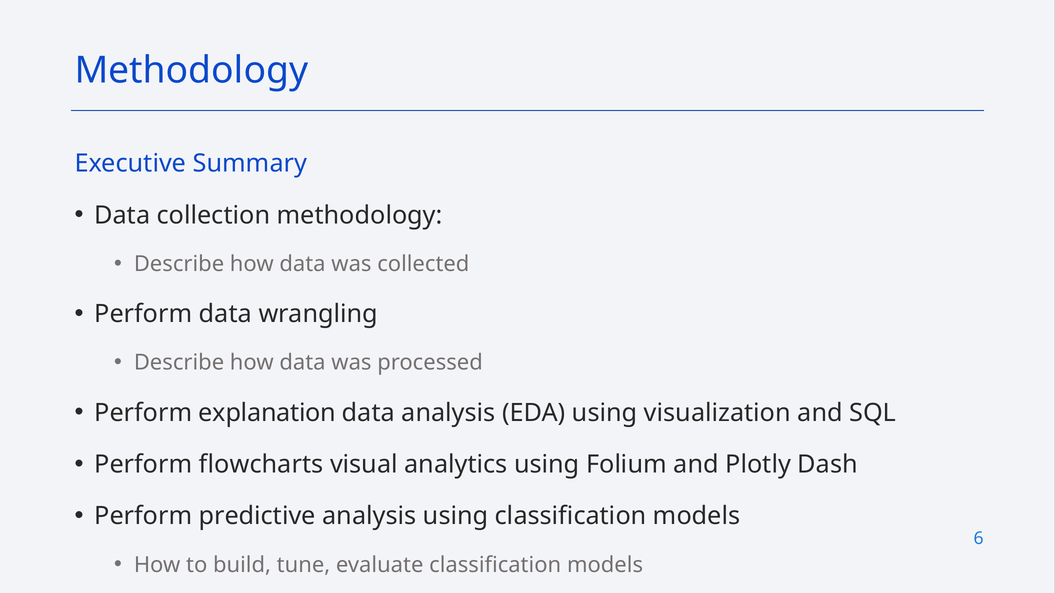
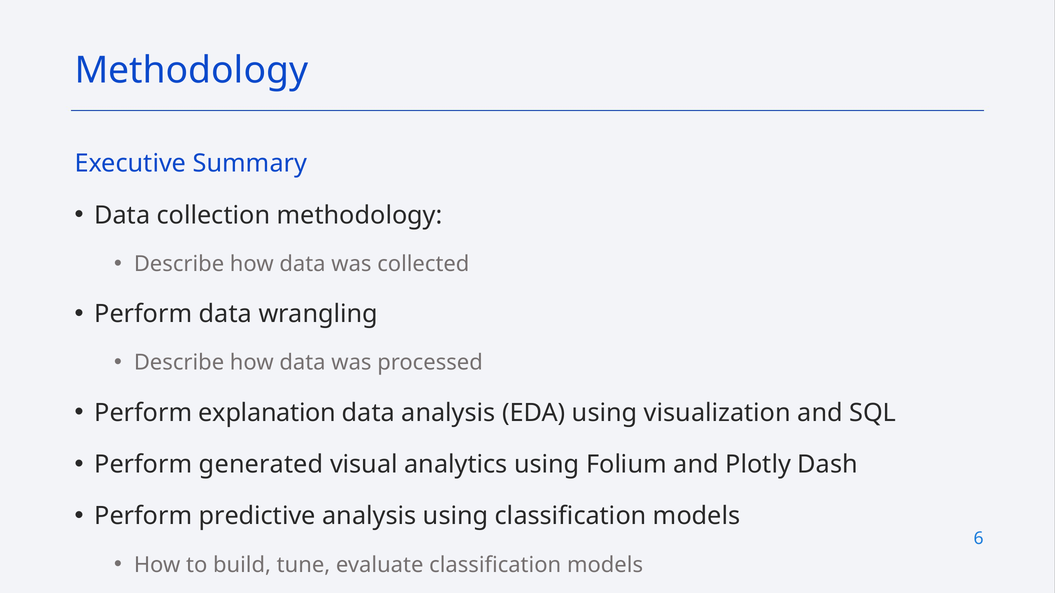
flowcharts: flowcharts -> generated
